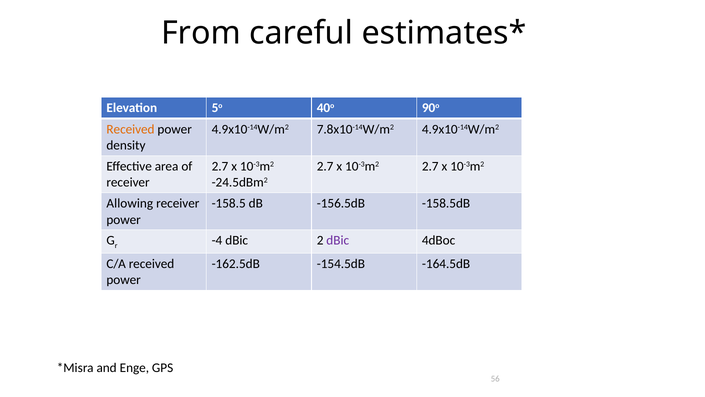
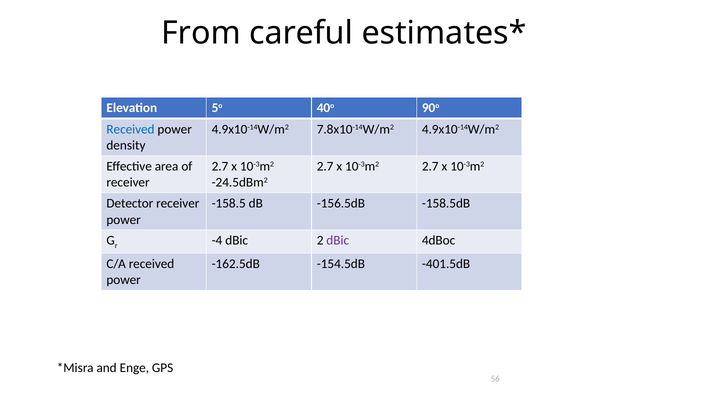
Received at (131, 129) colour: orange -> blue
Allowing: Allowing -> Detector
-164.5dB: -164.5dB -> -401.5dB
